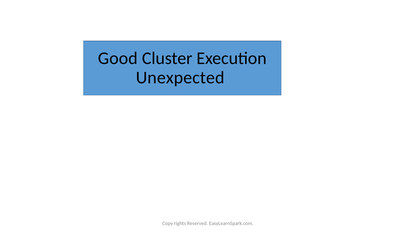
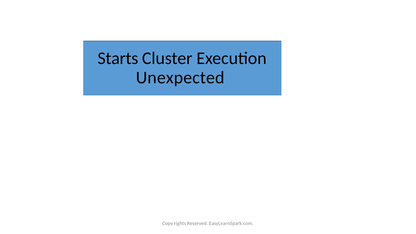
Good: Good -> Starts
